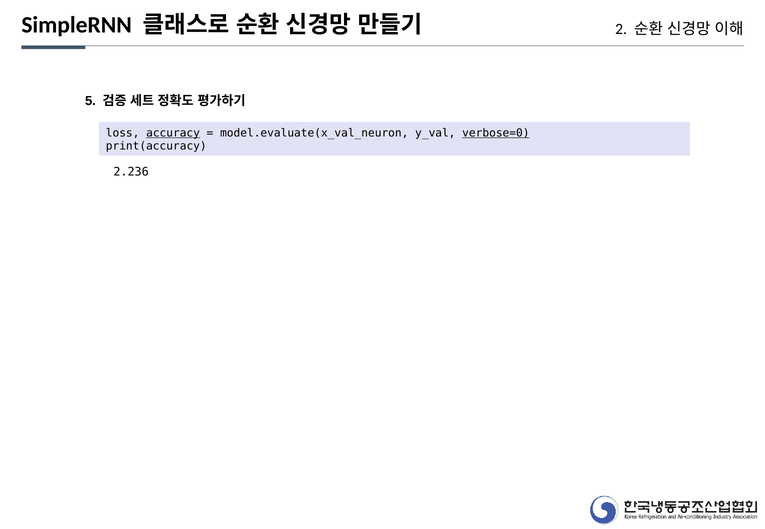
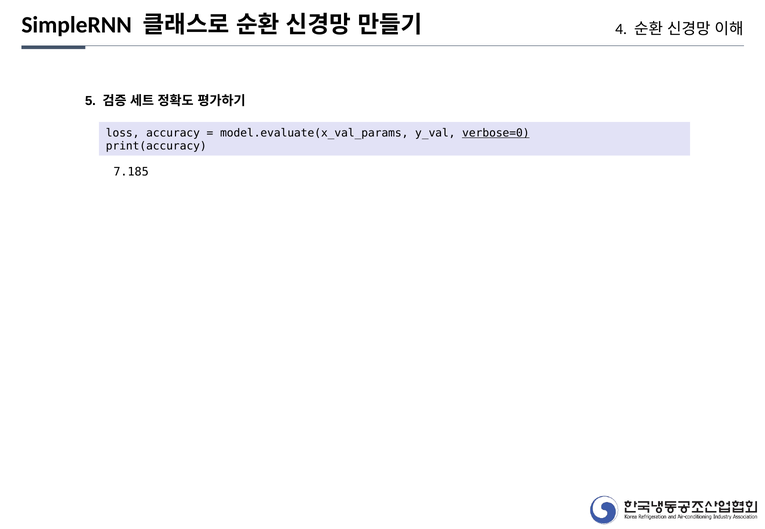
2: 2 -> 4
accuracy underline: present -> none
model.evaluate(x_val_neuron: model.evaluate(x_val_neuron -> model.evaluate(x_val_params
2.236: 2.236 -> 7.185
